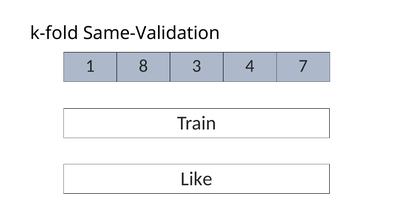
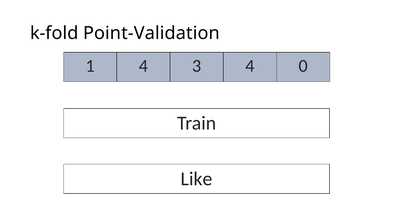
Same-Validation: Same-Validation -> Point-Validation
1 8: 8 -> 4
7: 7 -> 0
